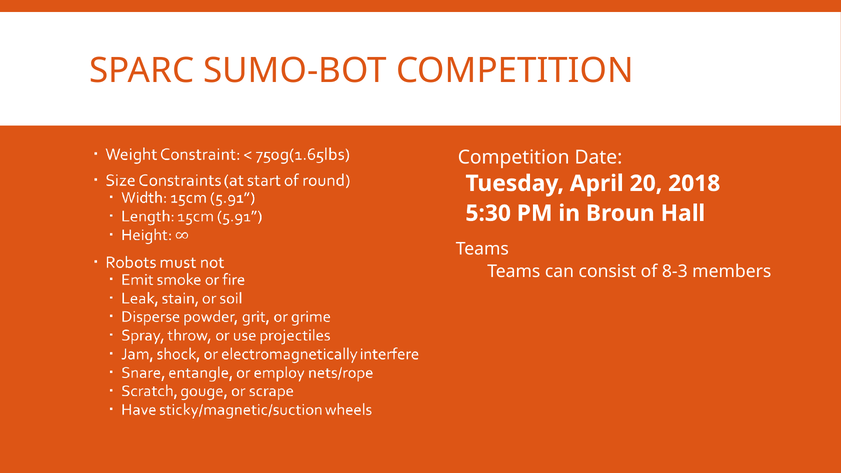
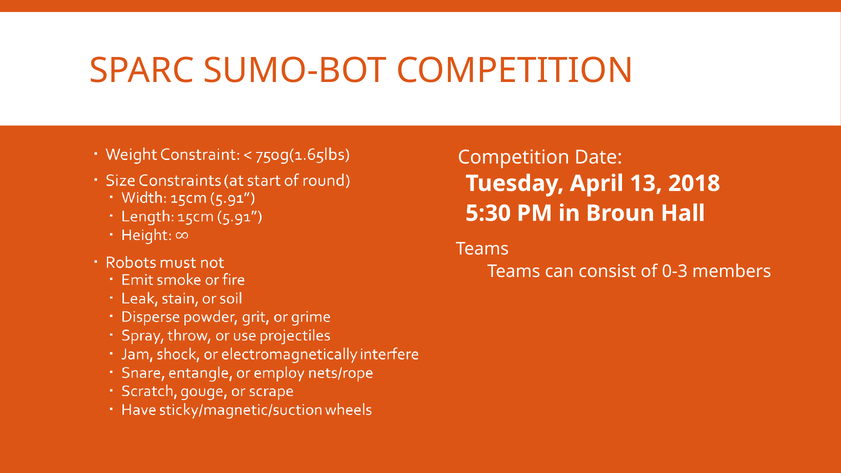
20: 20 -> 13
8-3: 8-3 -> 0-3
